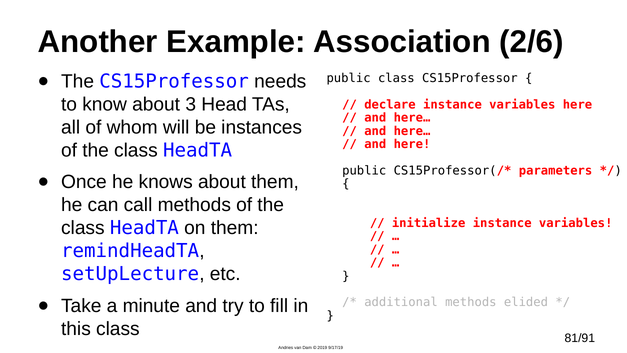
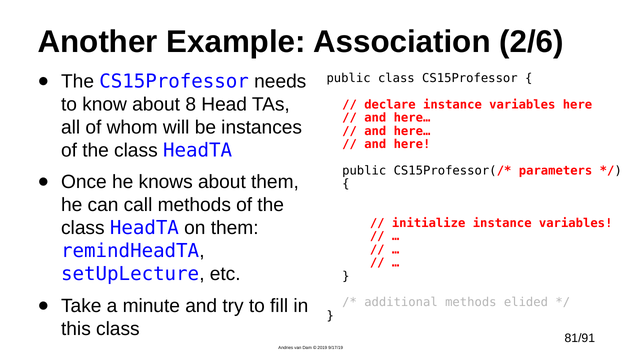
3: 3 -> 8
